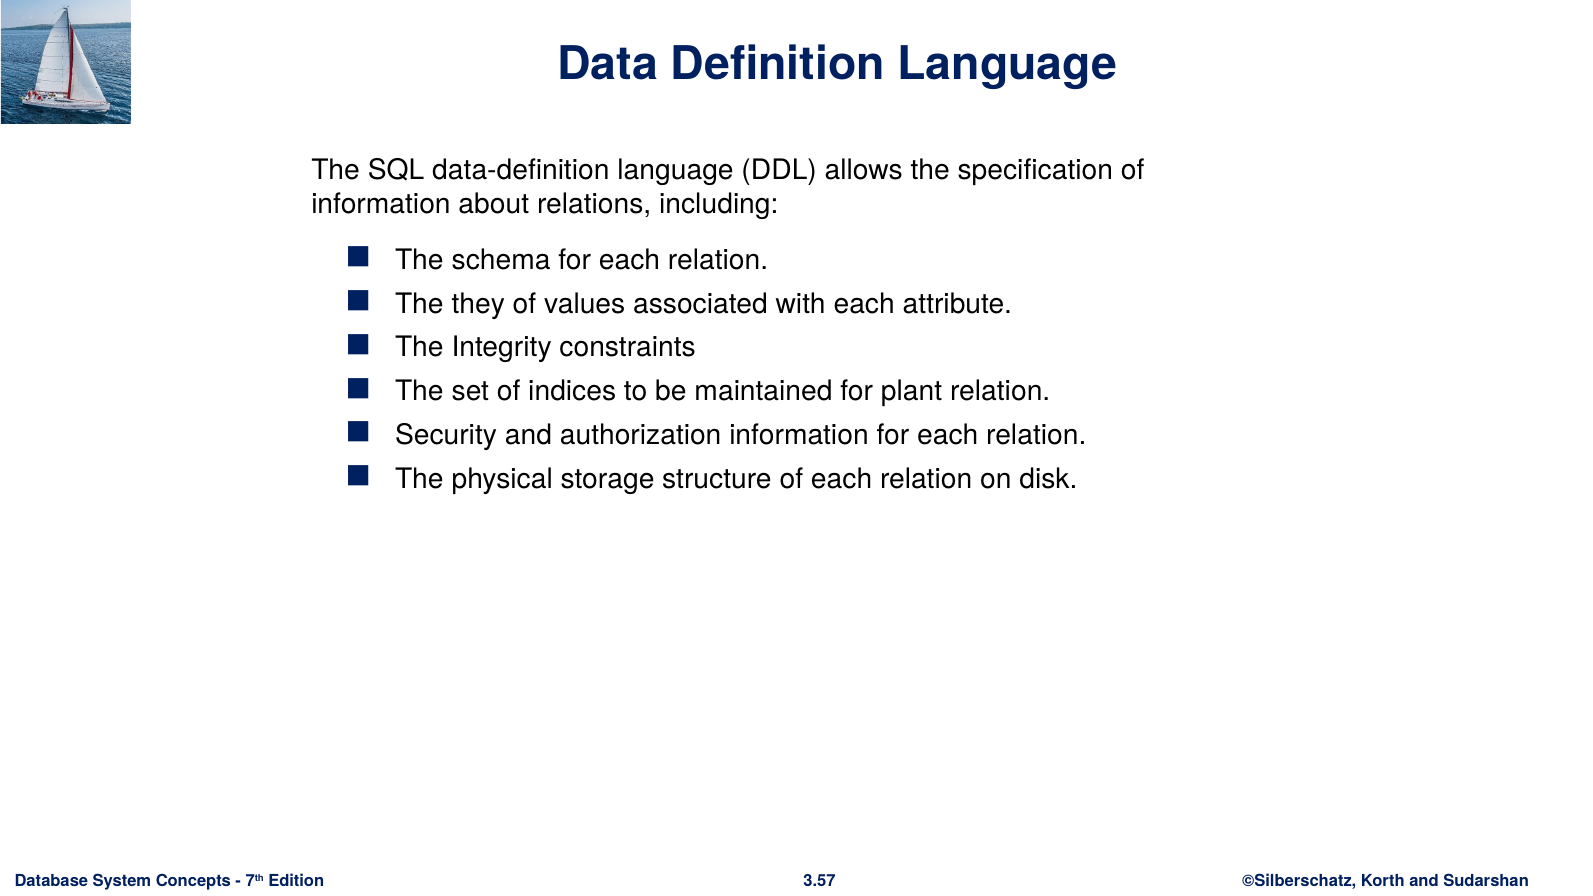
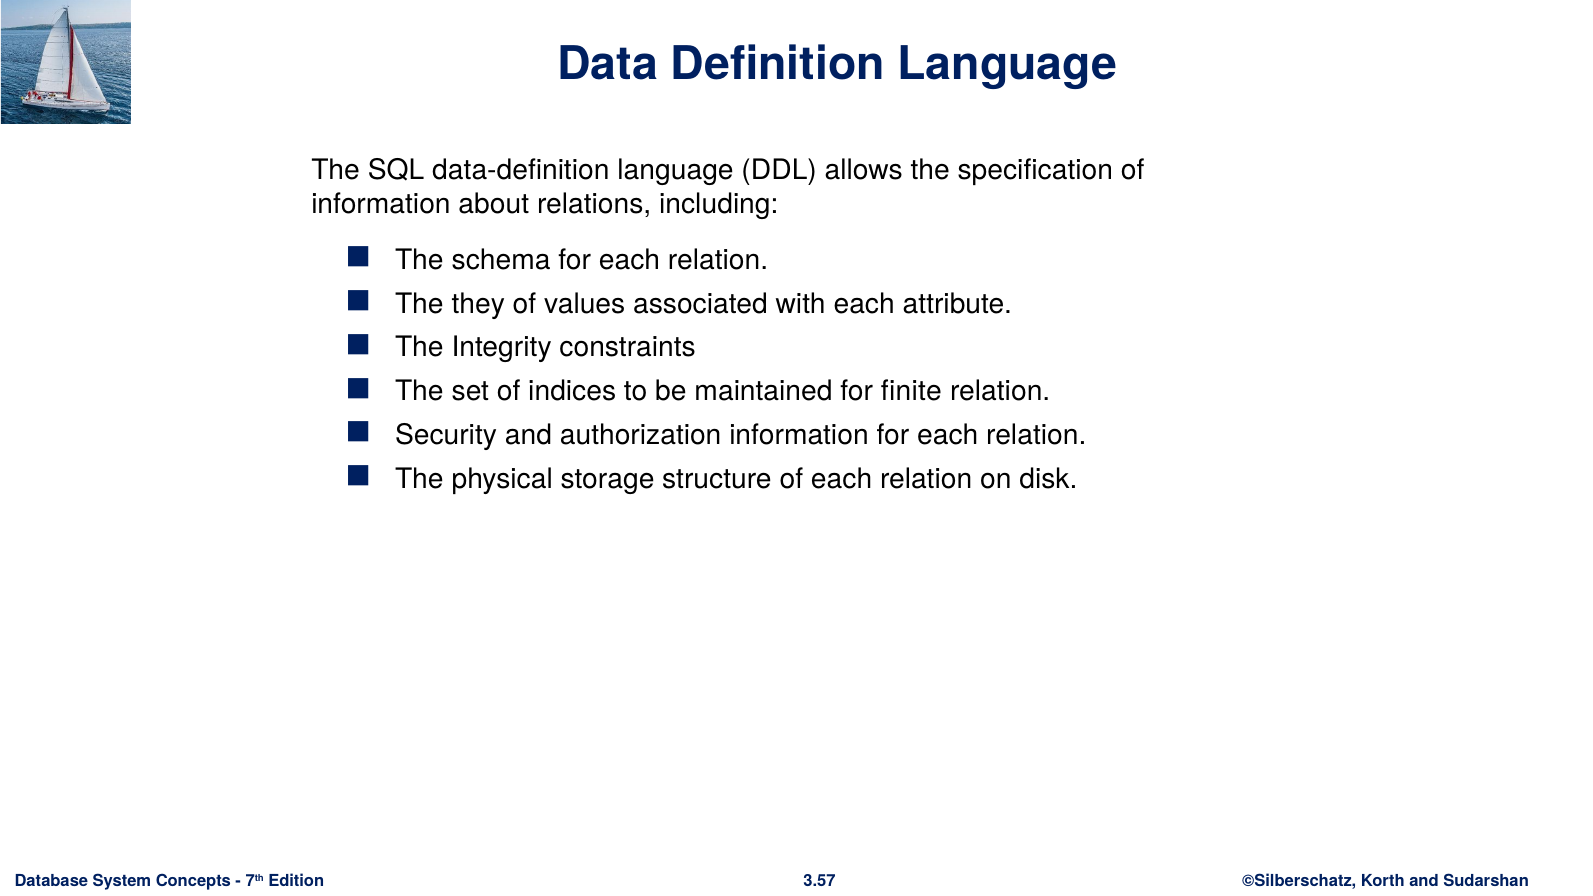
plant: plant -> finite
